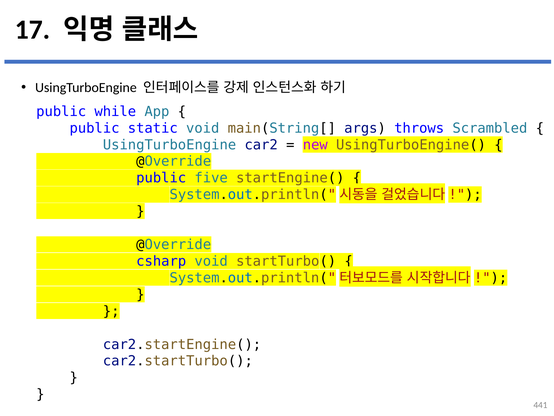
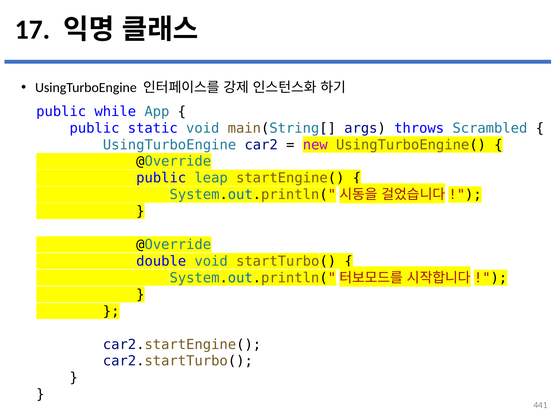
five: five -> leap
csharp: csharp -> double
